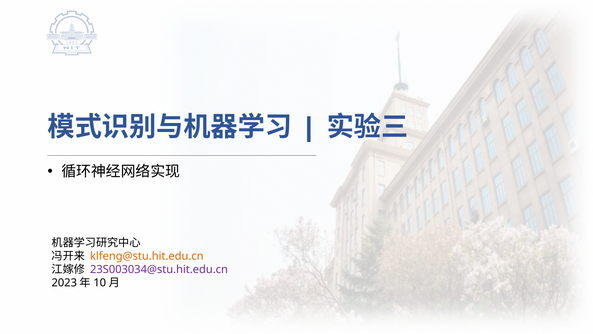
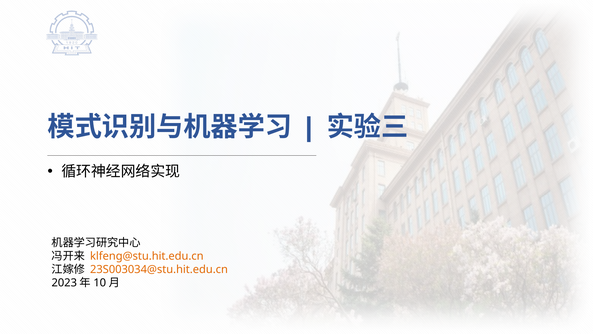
23S003034@stu.hit.edu.cn colour: purple -> orange
